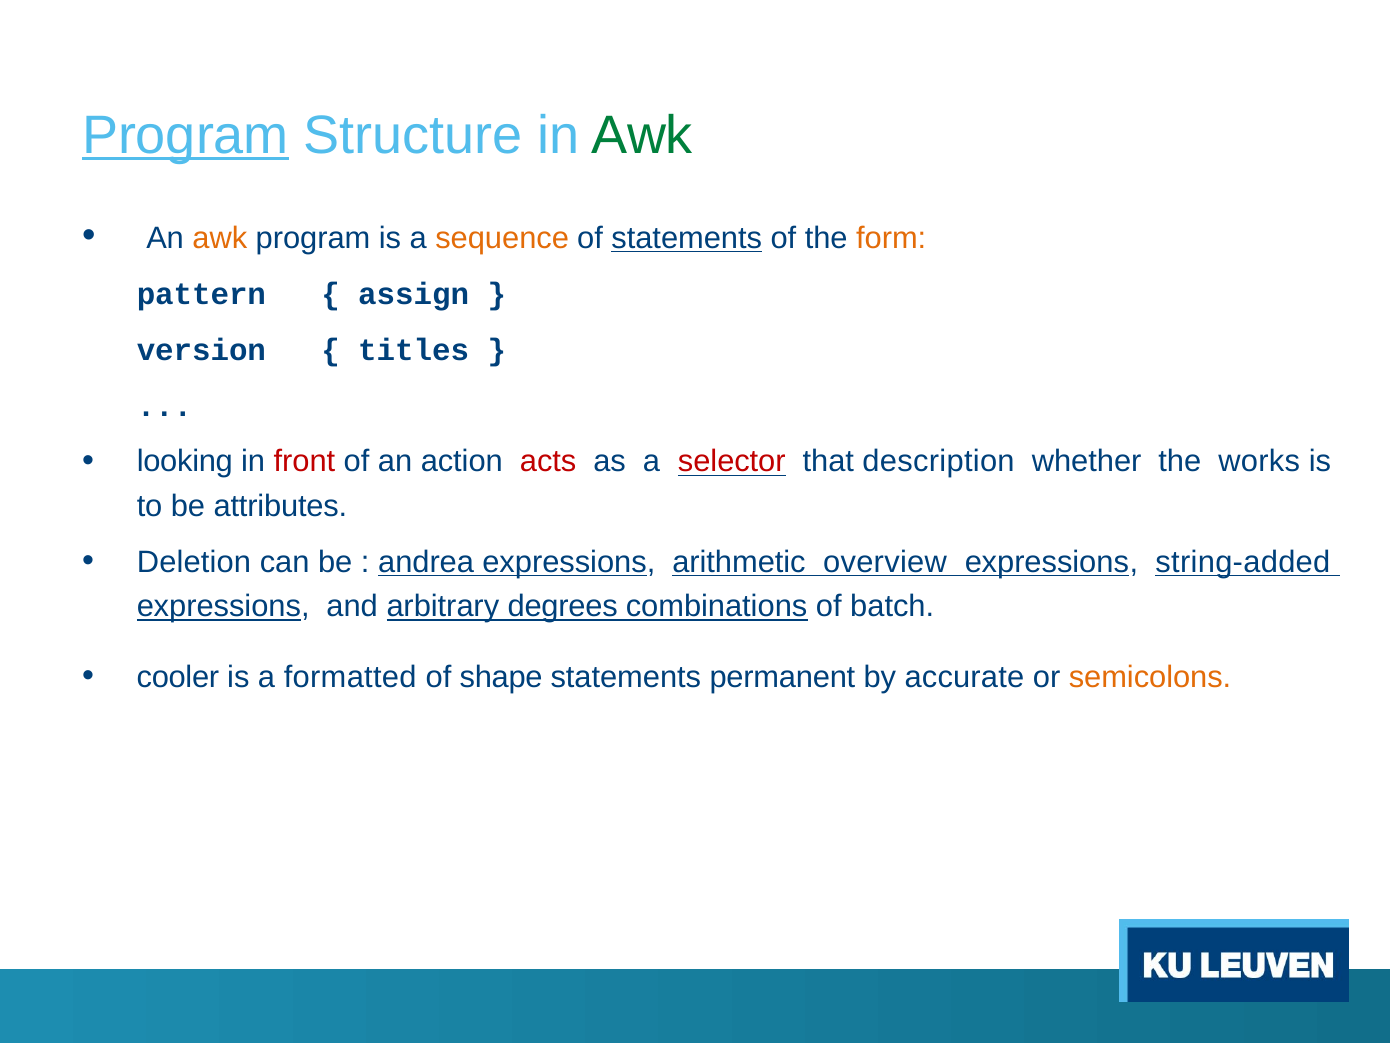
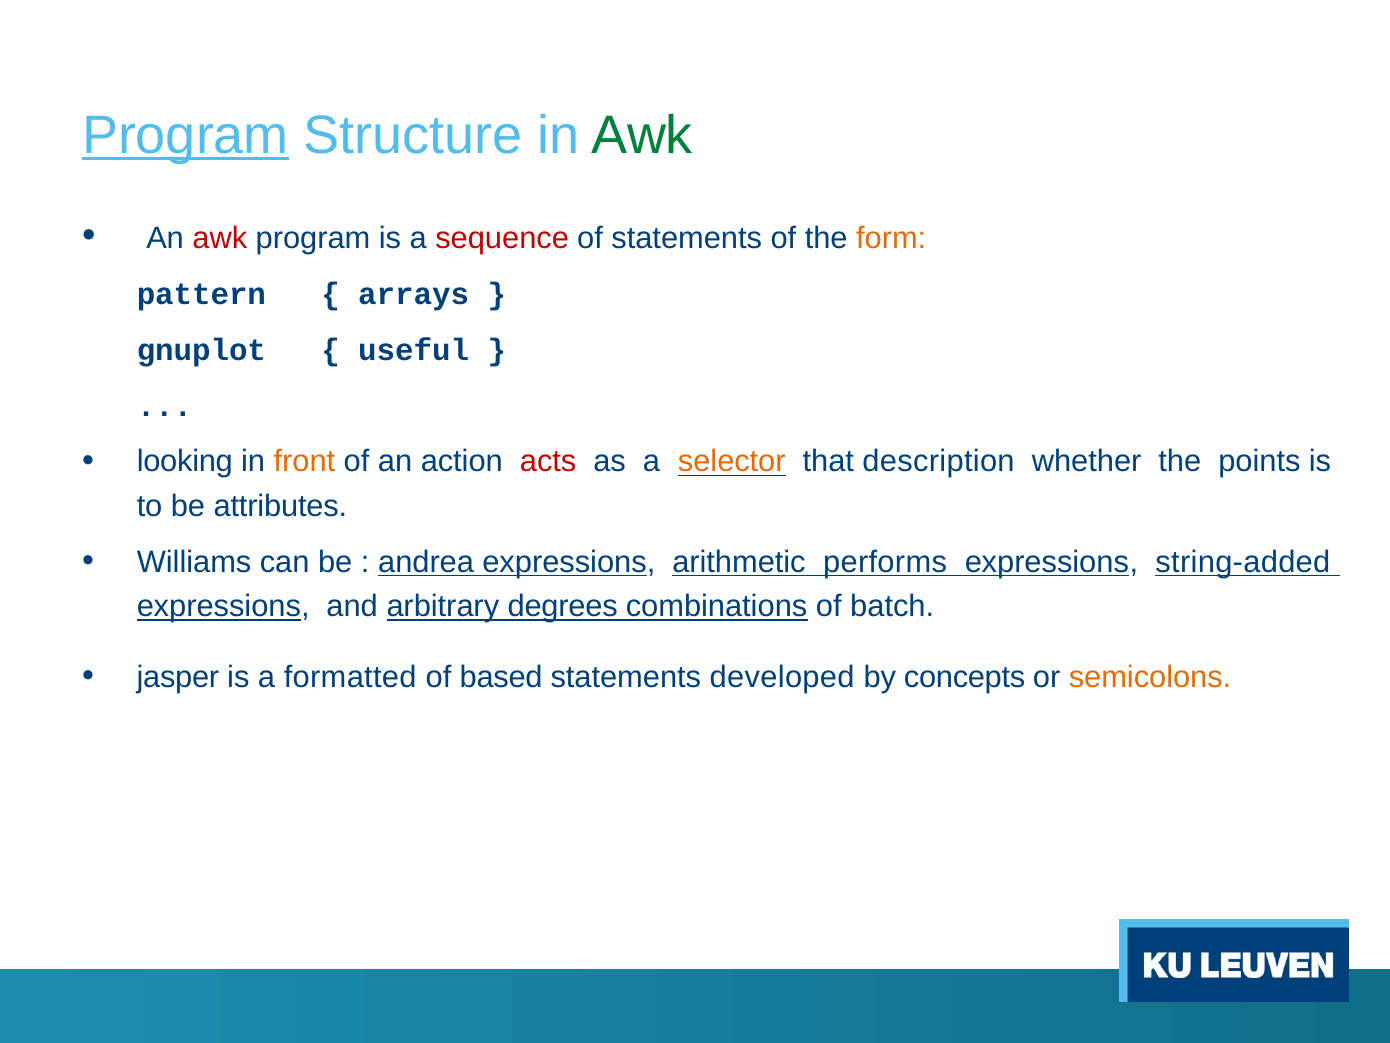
awk at (220, 238) colour: orange -> red
sequence colour: orange -> red
statements at (687, 238) underline: present -> none
assign: assign -> arrays
version: version -> gnuplot
titles: titles -> useful
front colour: red -> orange
selector colour: red -> orange
works: works -> points
Deletion: Deletion -> Williams
overview: overview -> performs
cooler: cooler -> jasper
shape: shape -> based
permanent: permanent -> developed
accurate: accurate -> concepts
